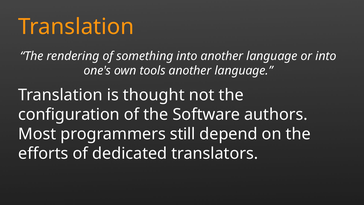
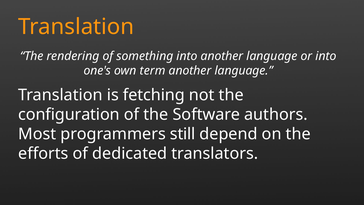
tools: tools -> term
thought: thought -> fetching
